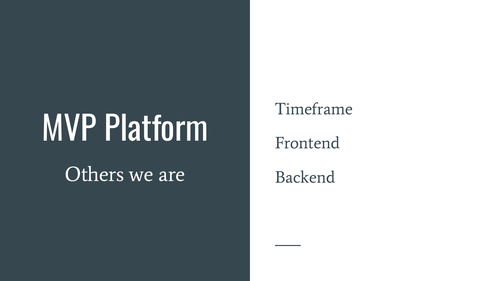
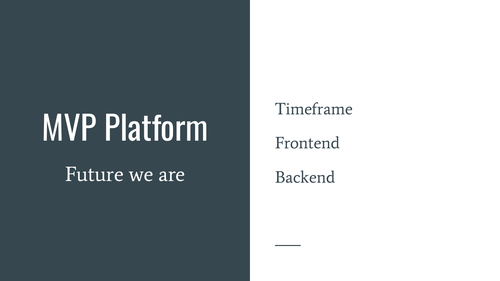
Others: Others -> Future
